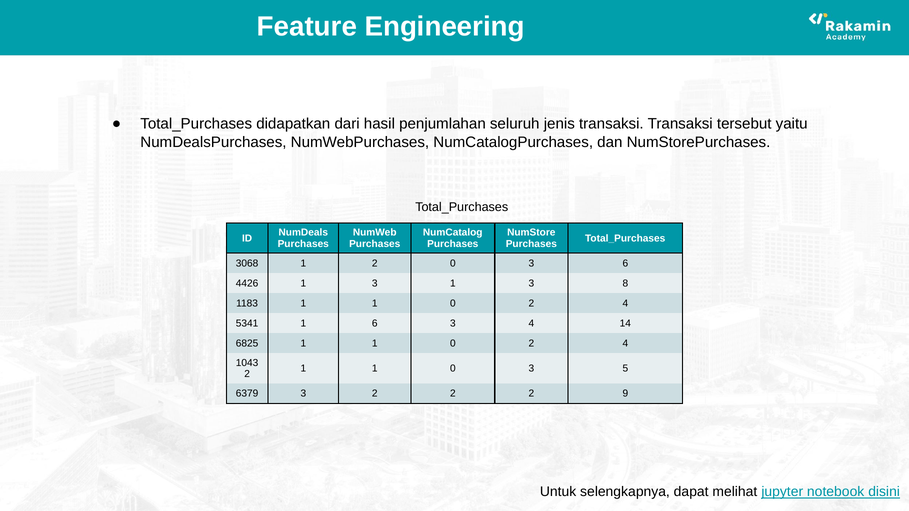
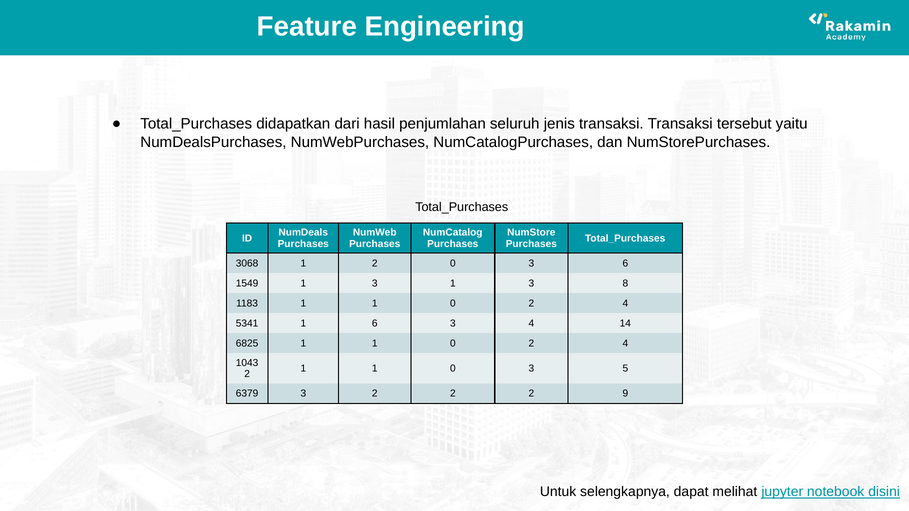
4426: 4426 -> 1549
